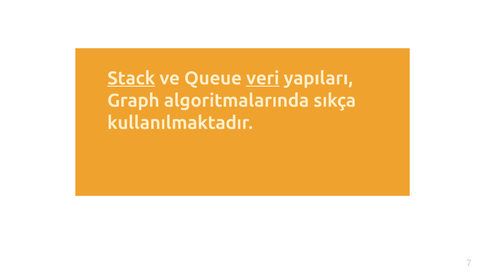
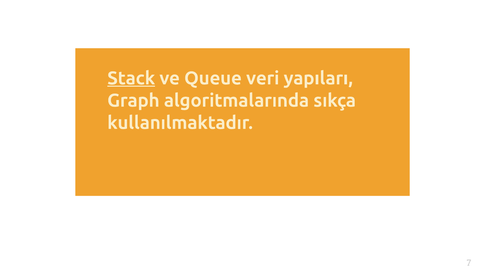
veri underline: present -> none
